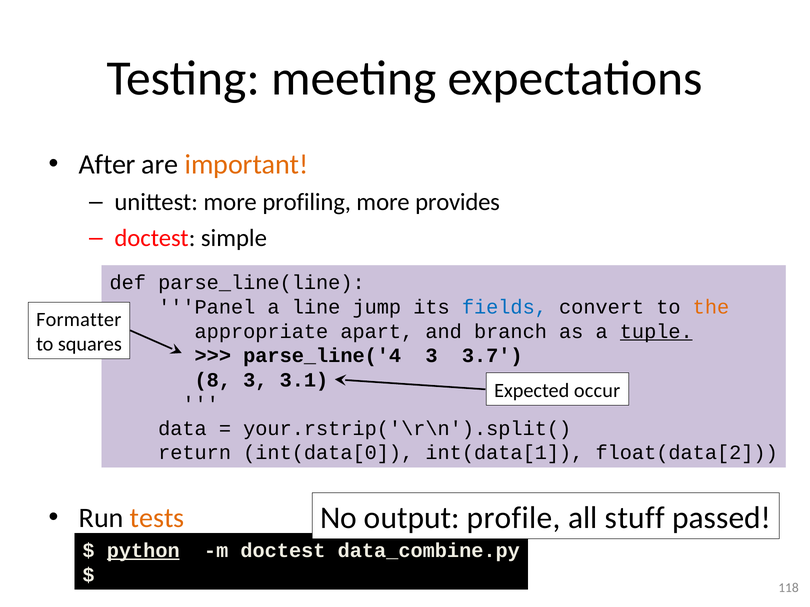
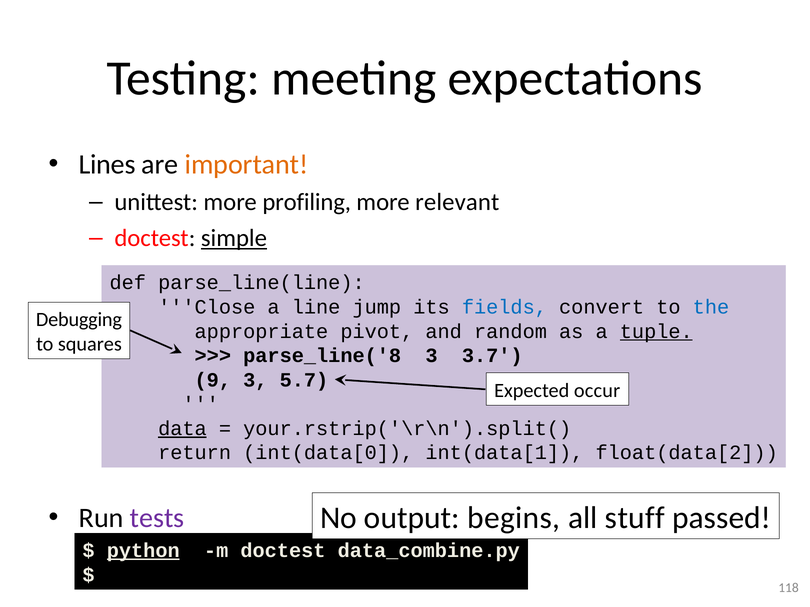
After: After -> Lines
provides: provides -> relevant
simple underline: none -> present
Panel: Panel -> Close
the colour: orange -> blue
Formatter: Formatter -> Debugging
apart: apart -> pivot
branch: branch -> random
parse_line('4: parse_line('4 -> parse_line('8
8: 8 -> 9
3.1: 3.1 -> 5.7
data underline: none -> present
tests colour: orange -> purple
profile: profile -> begins
